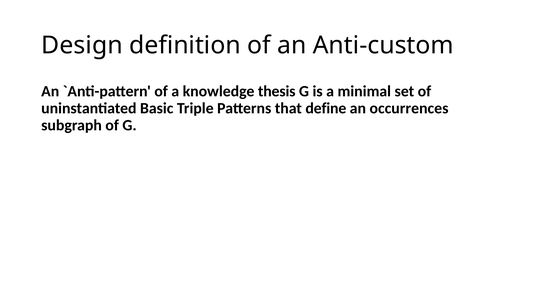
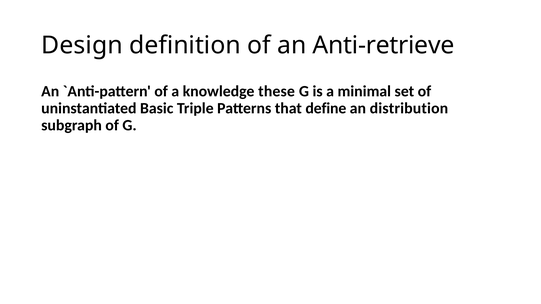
Anti-custom: Anti-custom -> Anti-retrieve
thesis: thesis -> these
occurrences: occurrences -> distribution
